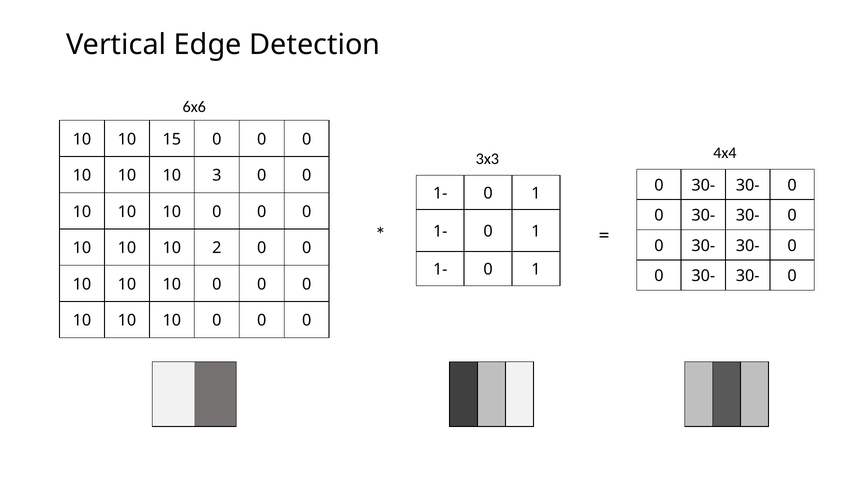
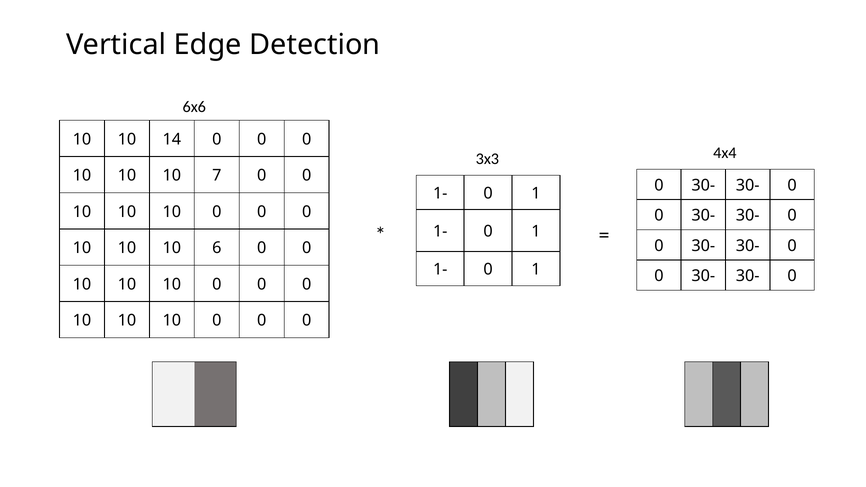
15: 15 -> 14
3: 3 -> 7
2: 2 -> 6
